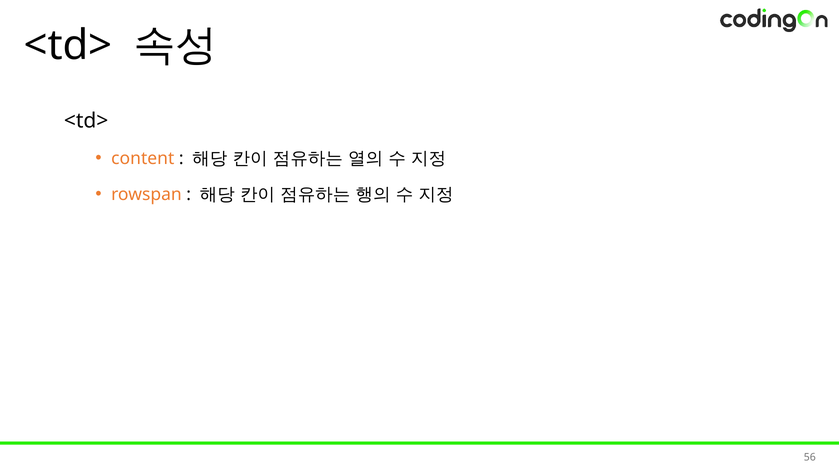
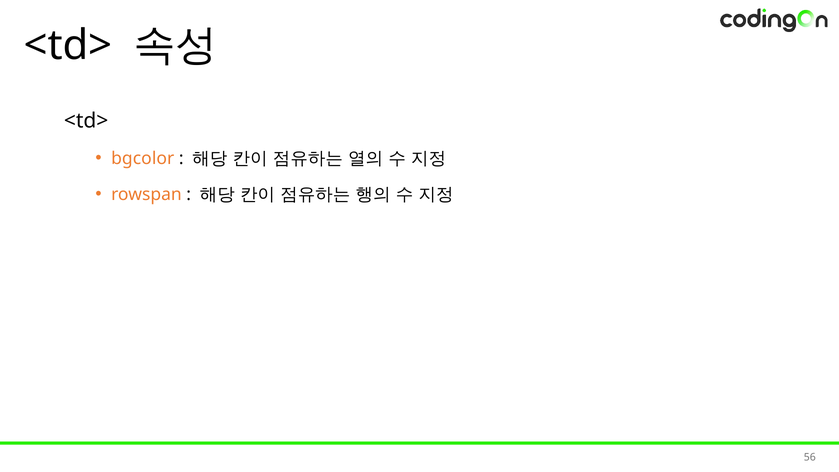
content: content -> bgcolor
